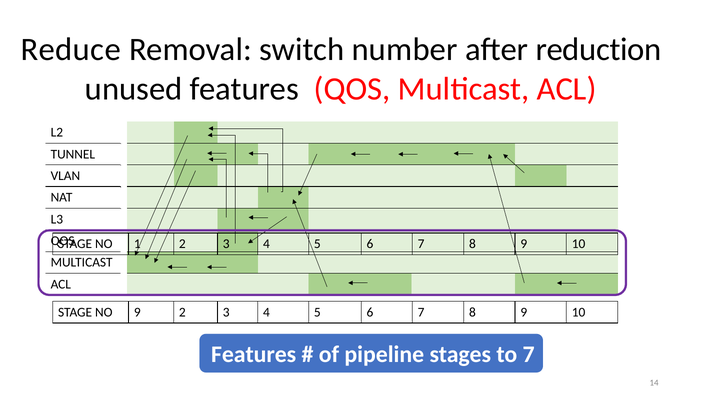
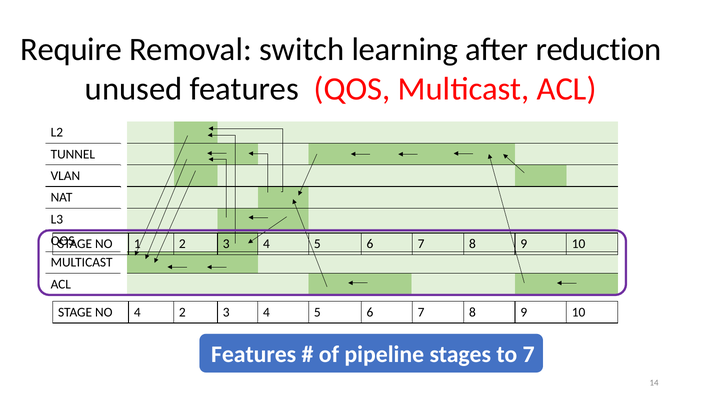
Reduce: Reduce -> Require
number: number -> learning
NO 9: 9 -> 4
